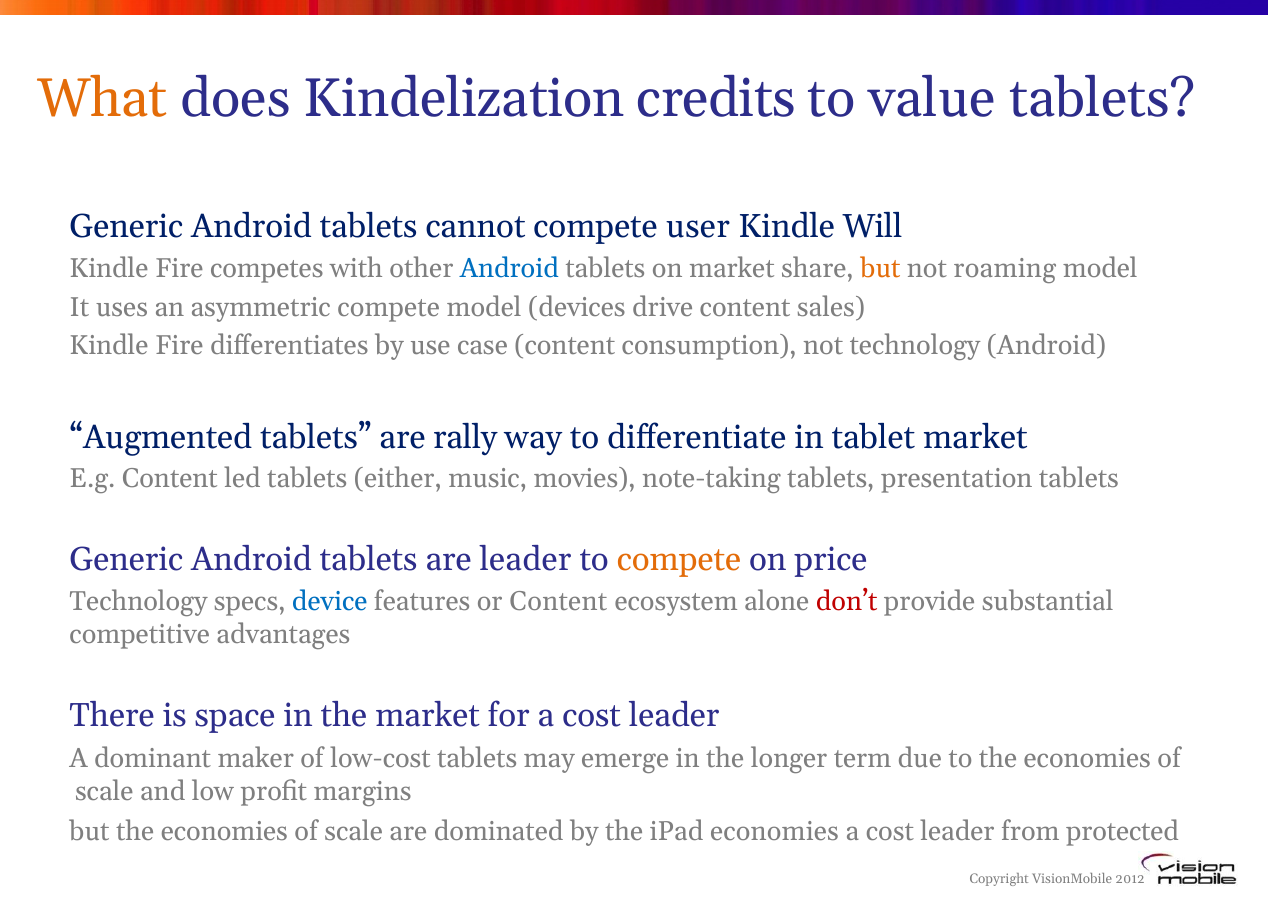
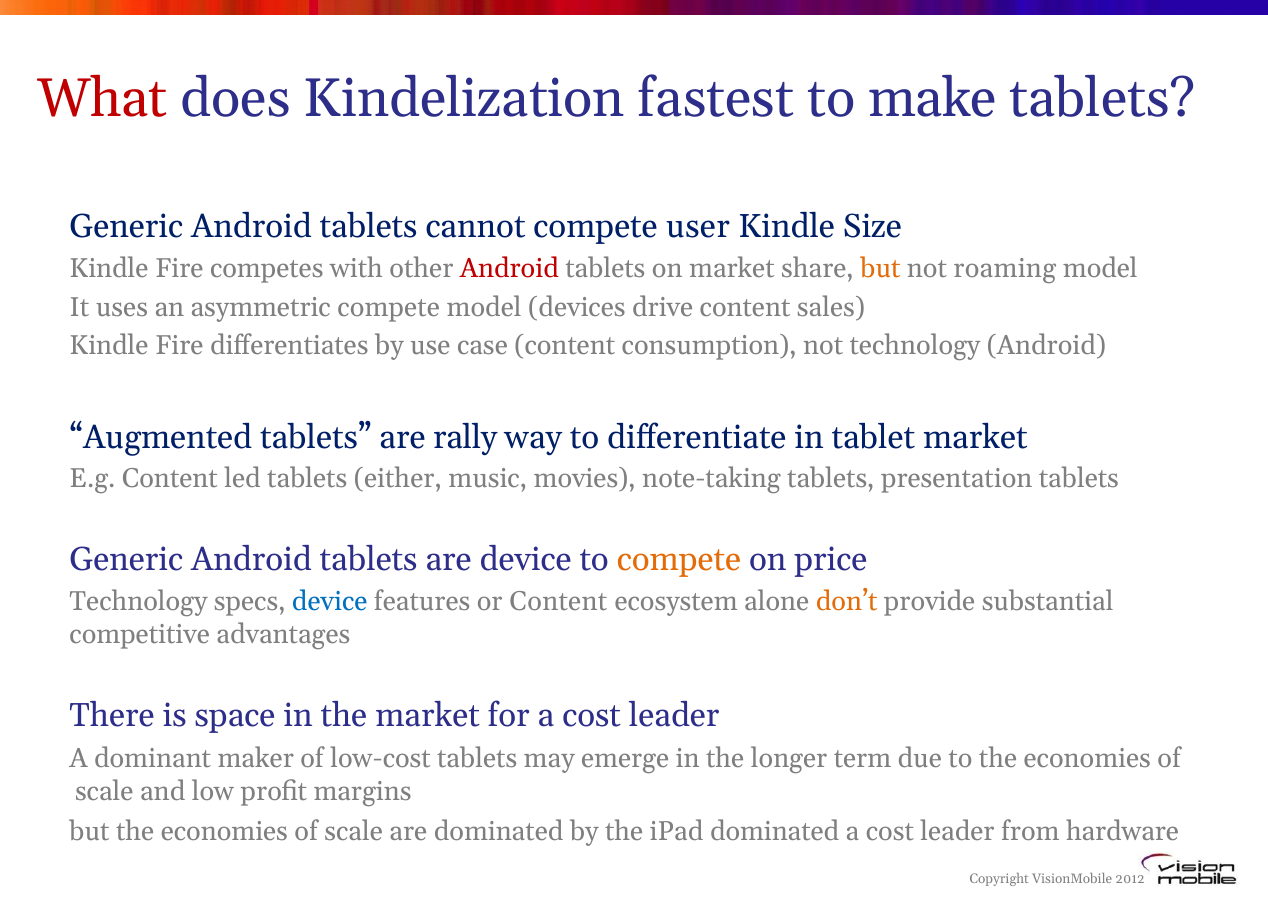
What colour: orange -> red
credits: credits -> fastest
value: value -> make
Will: Will -> Size
Android at (509, 269) colour: blue -> red
are leader: leader -> device
don’t colour: red -> orange
iPad economies: economies -> dominated
protected: protected -> hardware
